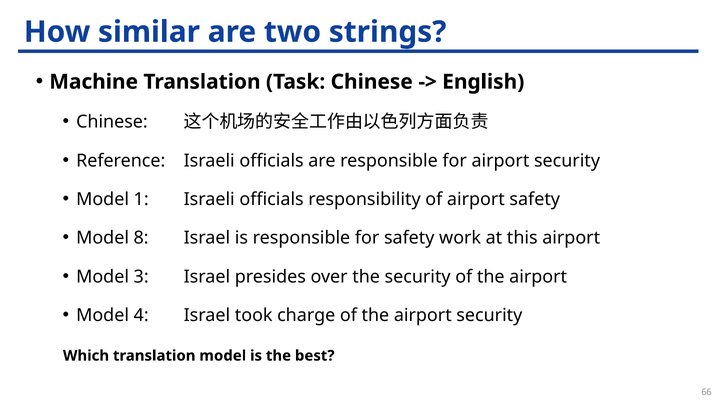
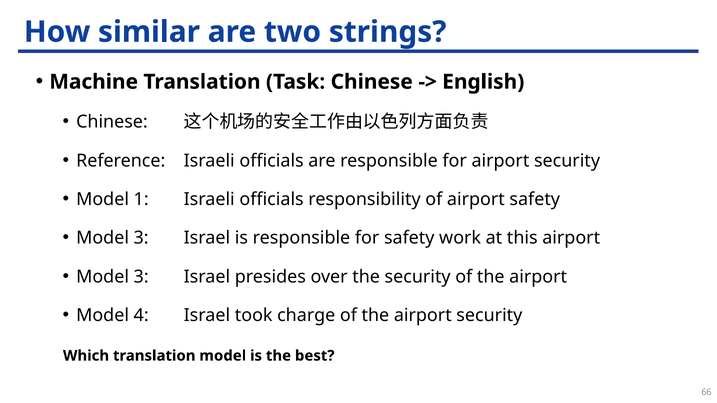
8 at (141, 238): 8 -> 3
